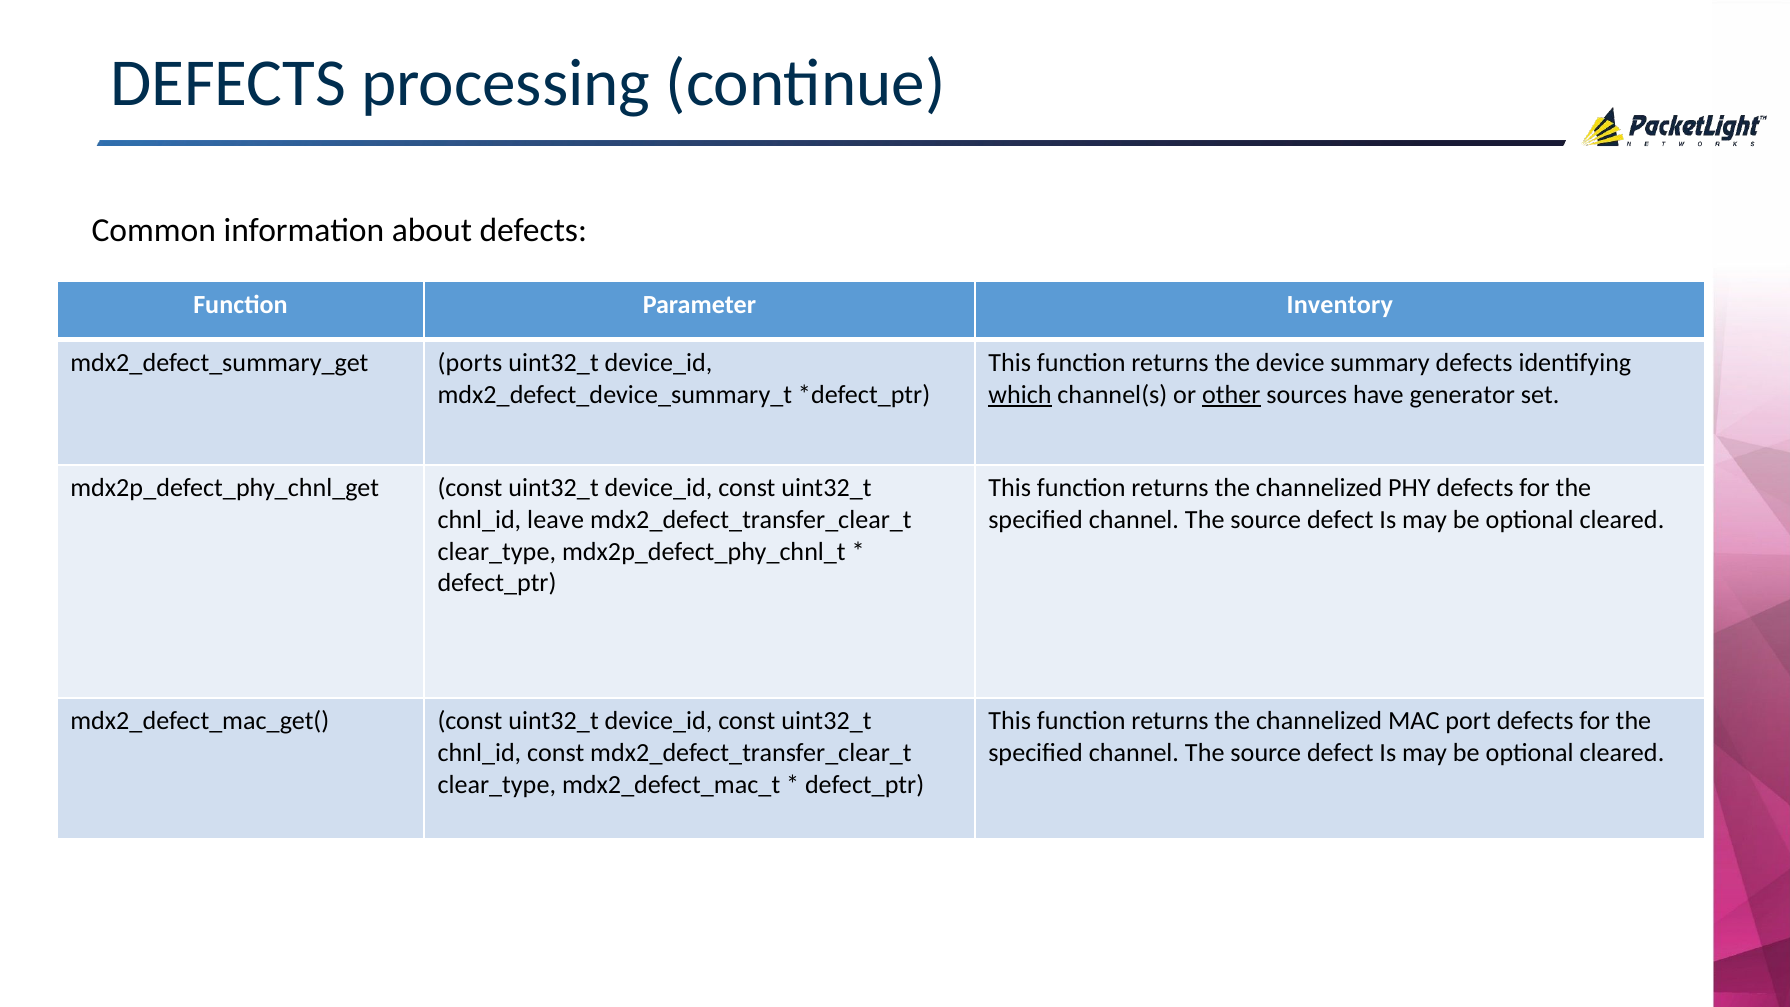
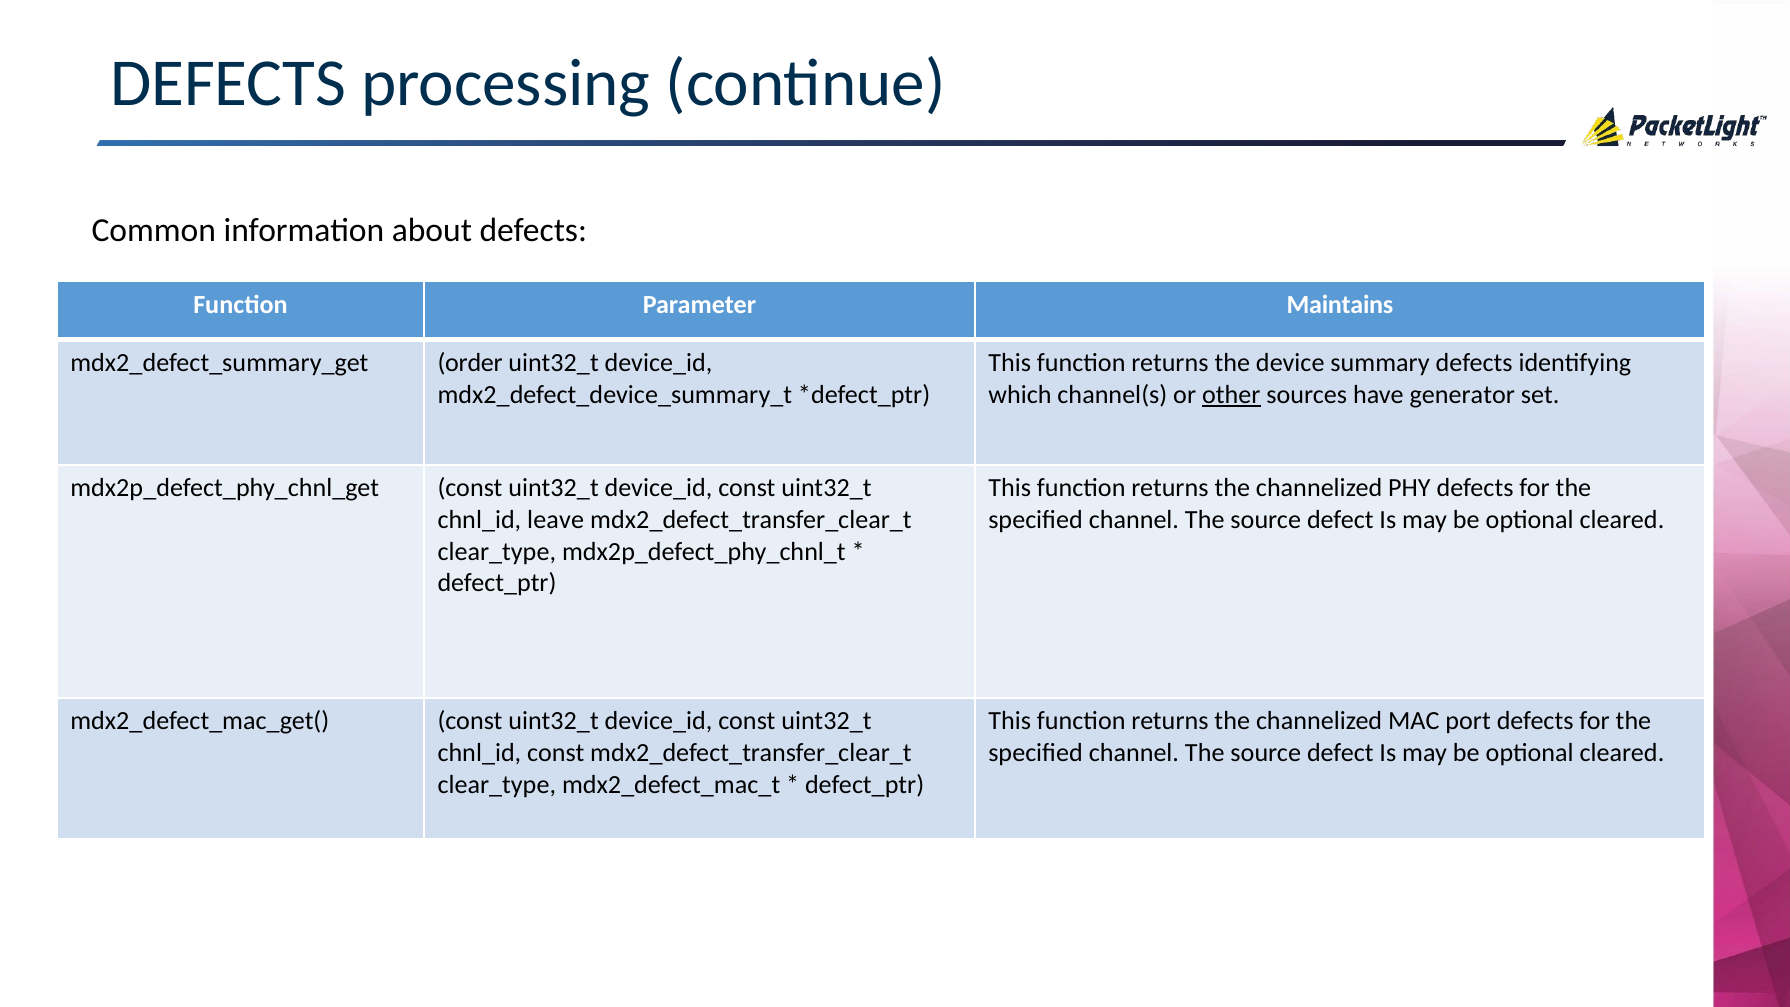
Inventory: Inventory -> Maintains
ports: ports -> order
which underline: present -> none
